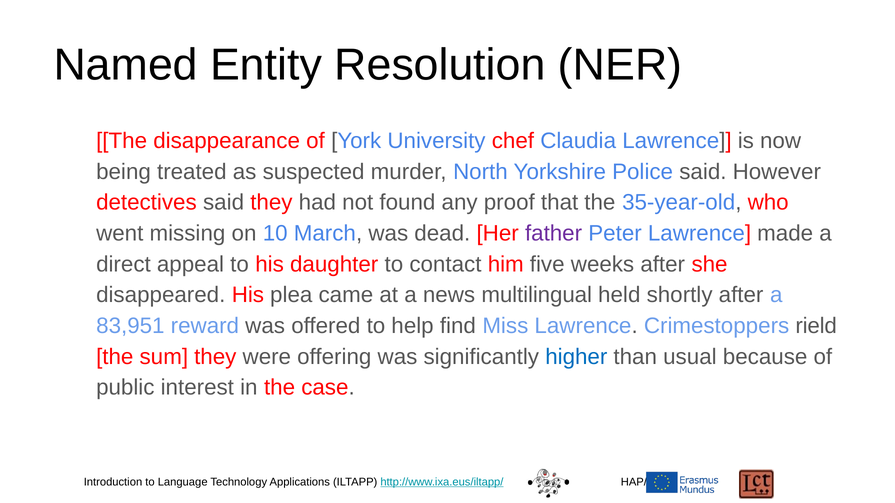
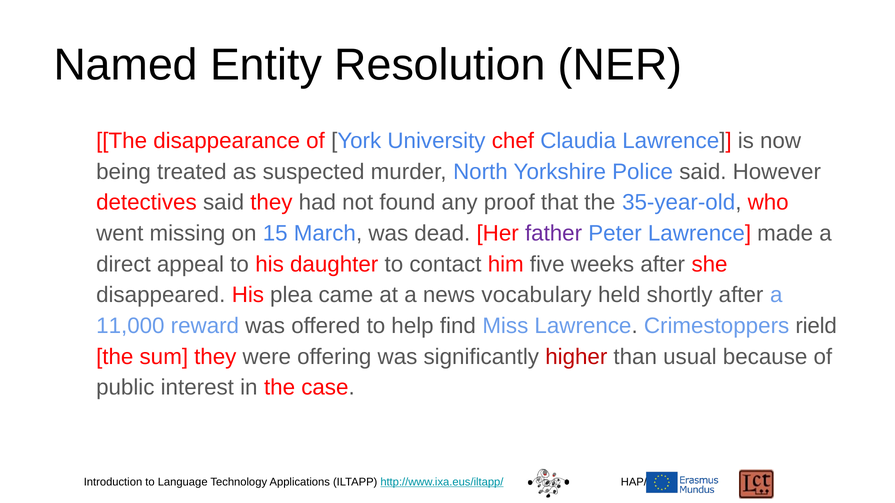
10: 10 -> 15
multilingual: multilingual -> vocabulary
83,951: 83,951 -> 11,000
higher colour: blue -> red
